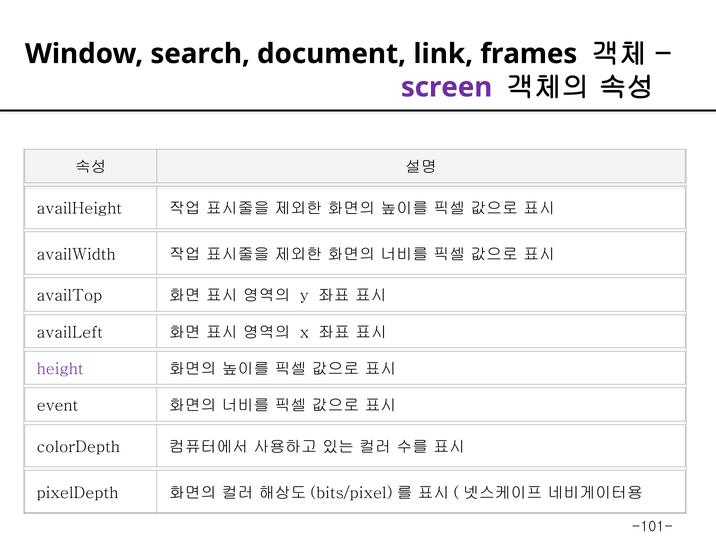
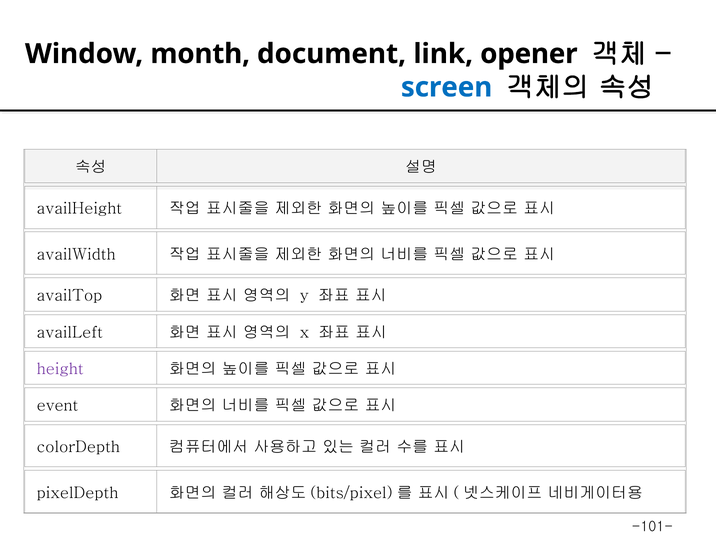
search: search -> month
frames: frames -> opener
screen colour: purple -> blue
